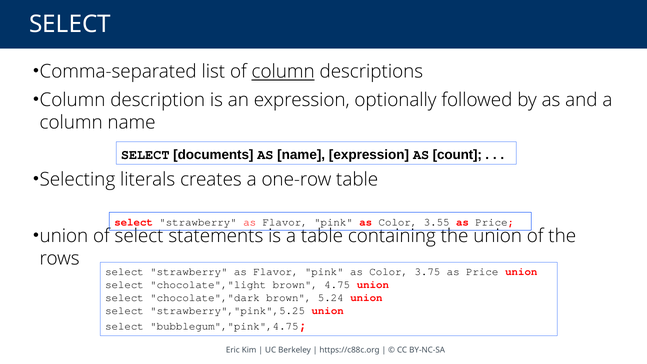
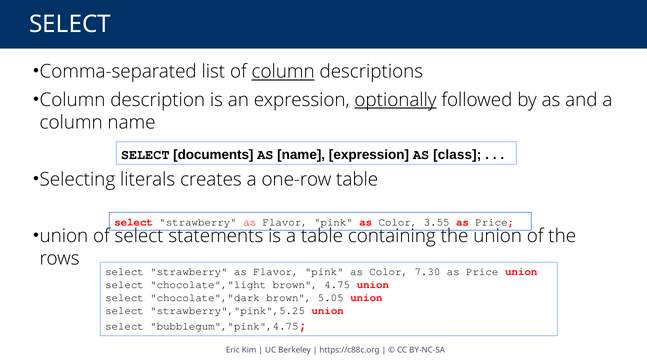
optionally underline: none -> present
count: count -> class
3.75: 3.75 -> 7.30
5.24: 5.24 -> 5.05
